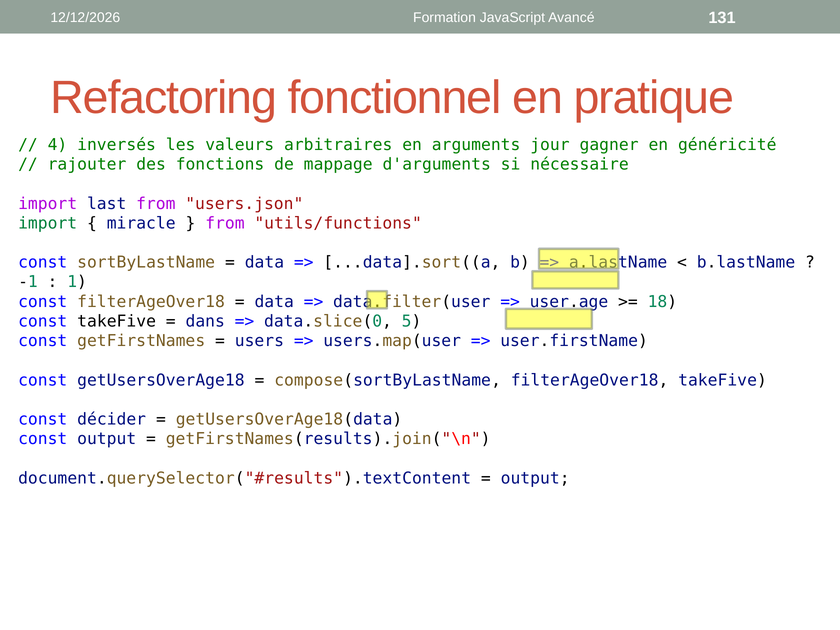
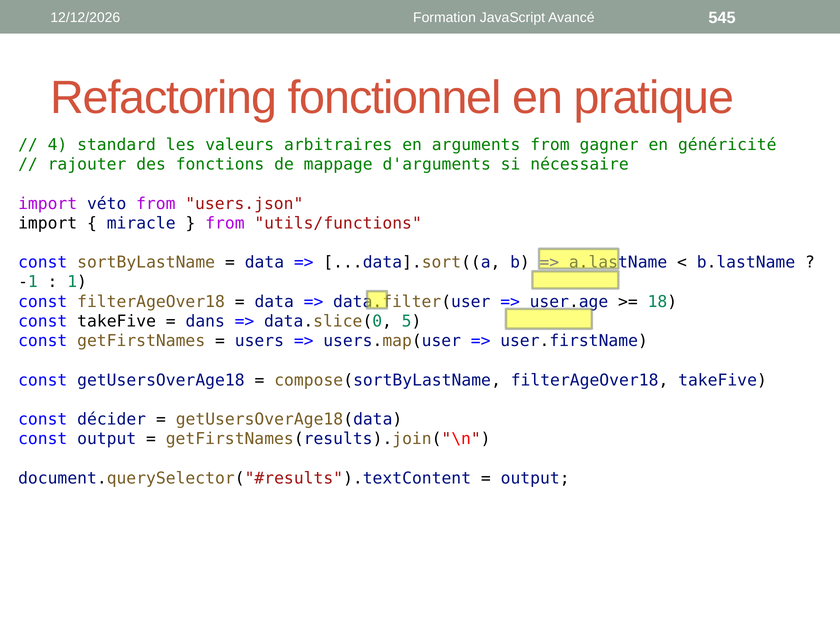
131: 131 -> 545
inversés: inversés -> standard
arguments jour: jour -> from
last: last -> véto
import at (48, 223) colour: green -> black
